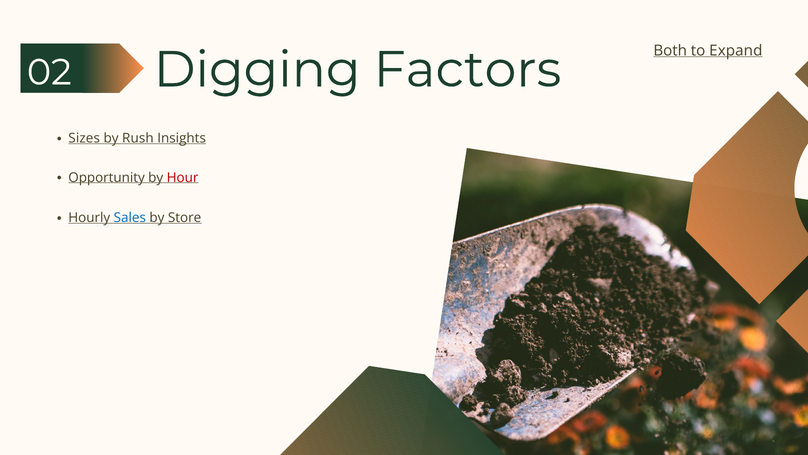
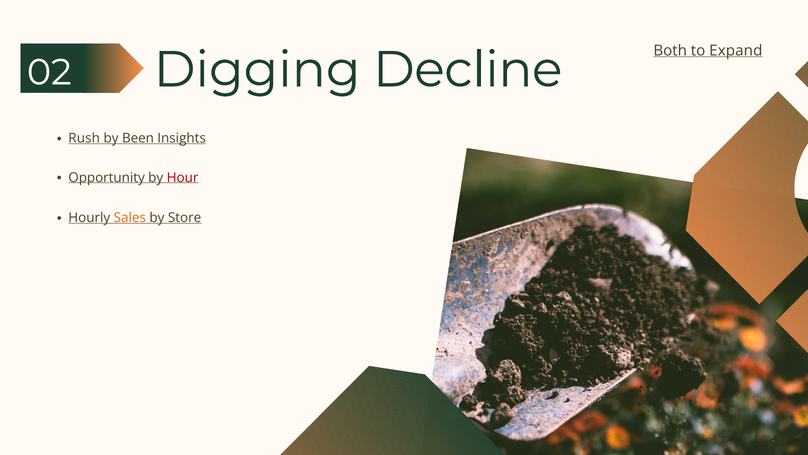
Factors: Factors -> Decline
Sizes: Sizes -> Rush
Rush: Rush -> Been
Sales colour: blue -> orange
